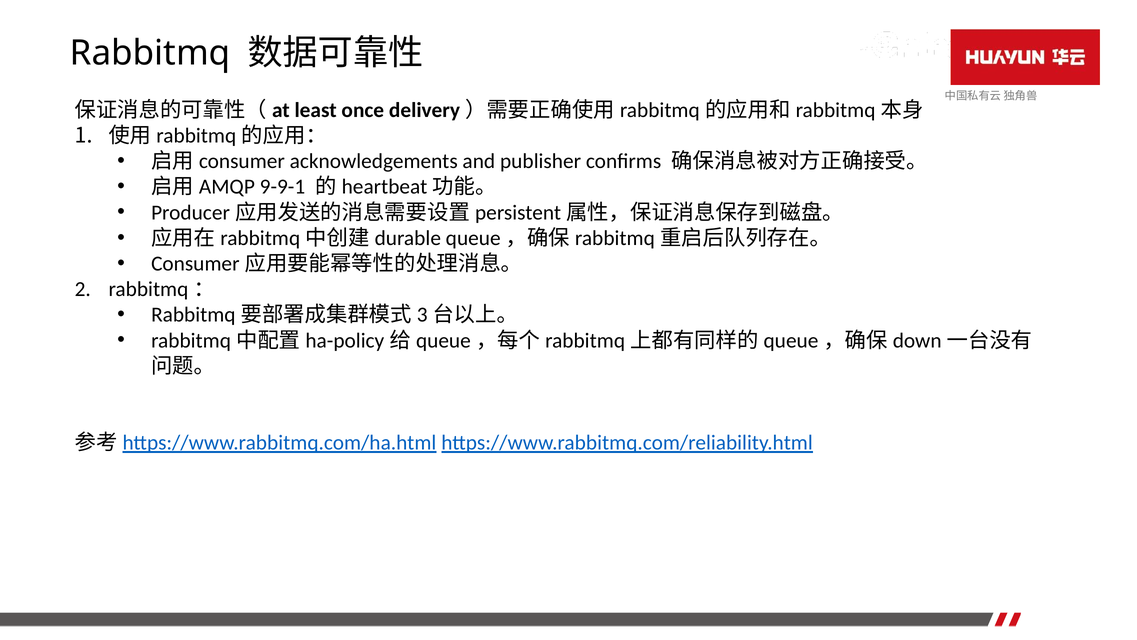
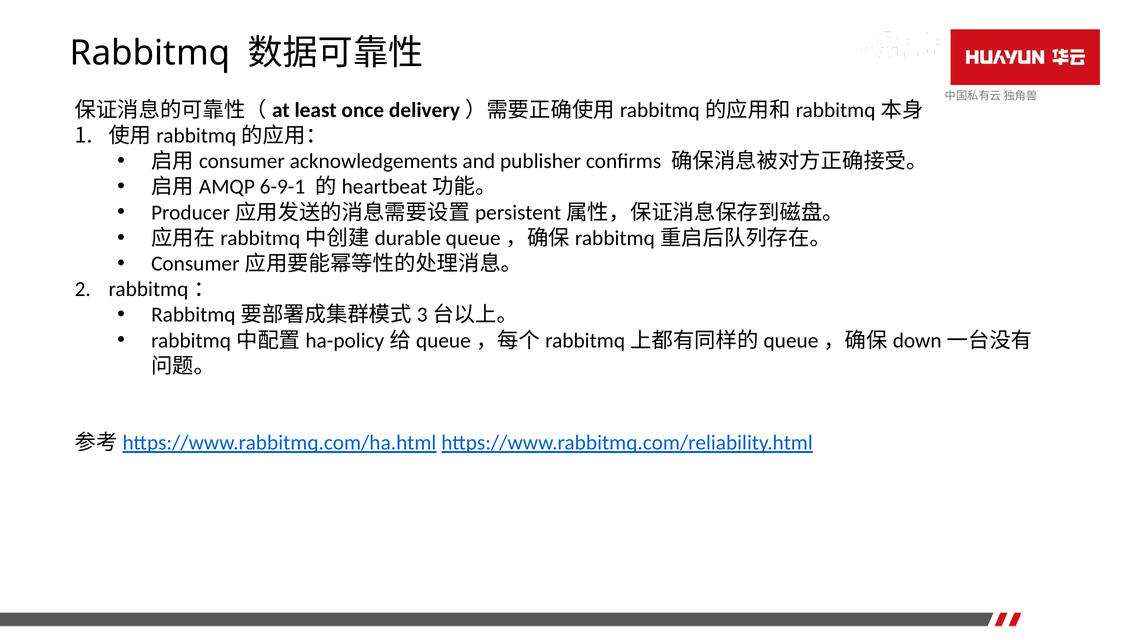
9-9-1: 9-9-1 -> 6-9-1
